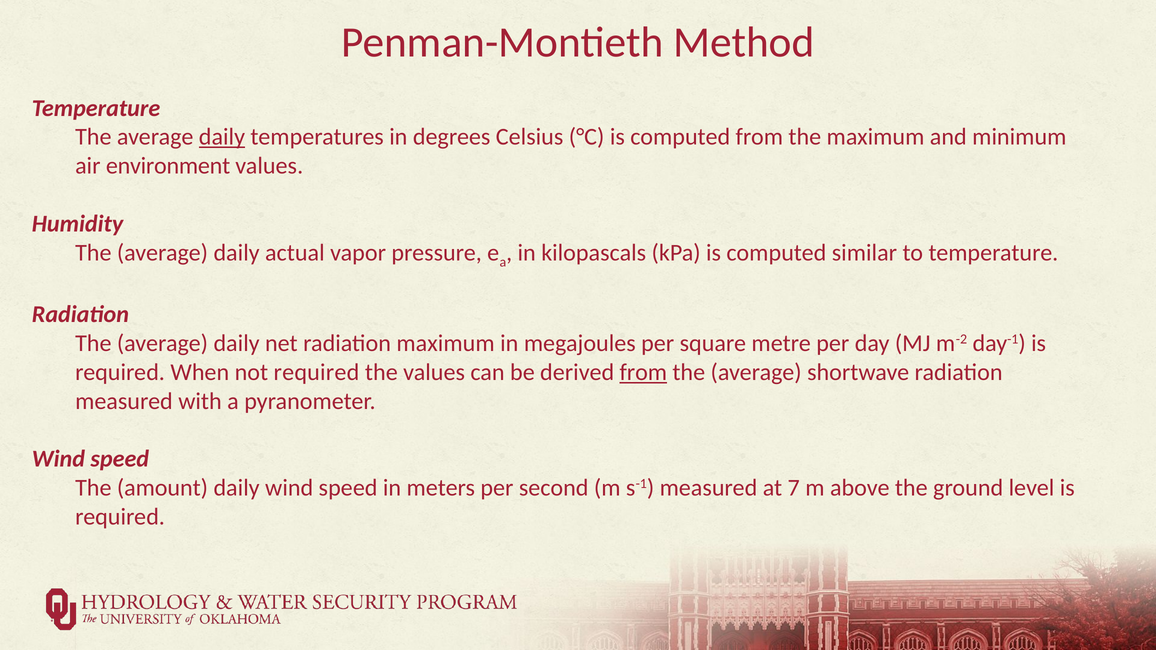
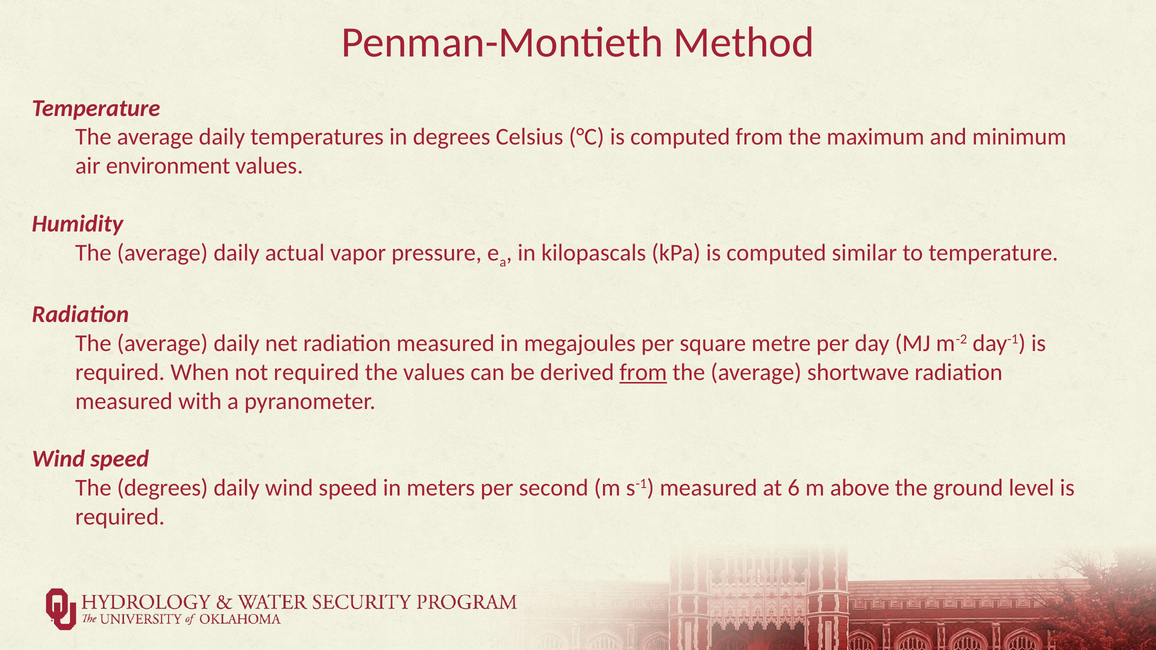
daily at (222, 137) underline: present -> none
net radiation maximum: maximum -> measured
The amount: amount -> degrees
7: 7 -> 6
